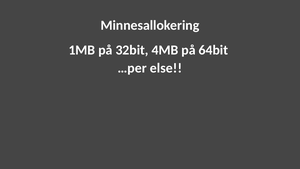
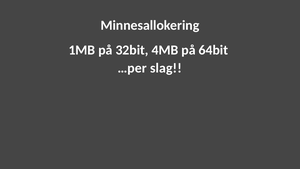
else: else -> slag
